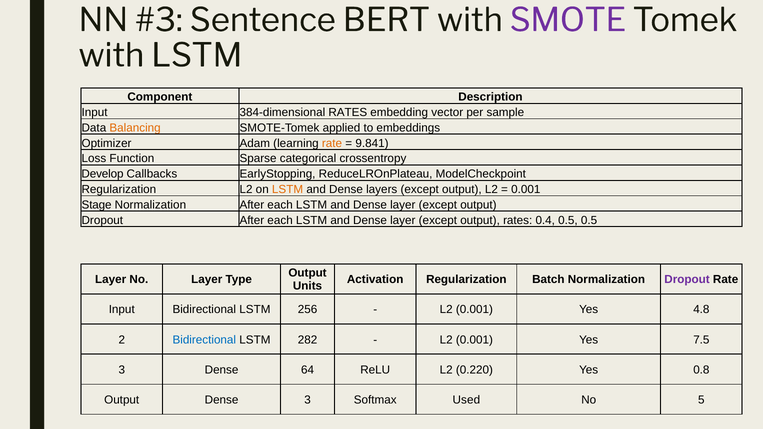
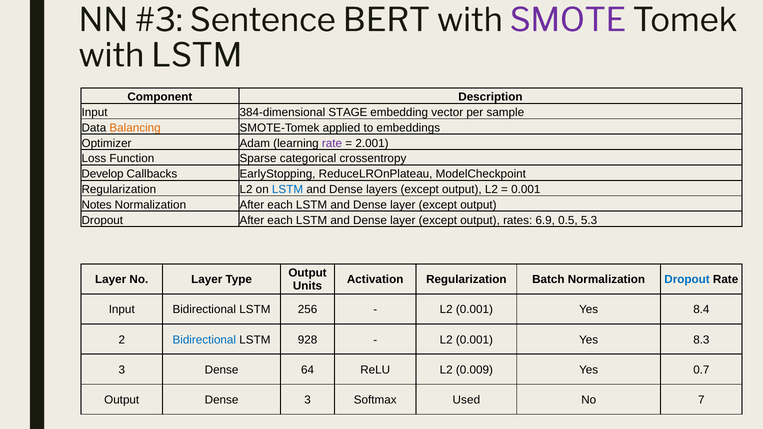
384-dimensional RATES: RATES -> STAGE
rate at (332, 143) colour: orange -> purple
9.841: 9.841 -> 2.001
LSTM at (288, 190) colour: orange -> blue
Stage: Stage -> Notes
0.4: 0.4 -> 6.9
0.5 0.5: 0.5 -> 5.3
Dropout at (687, 280) colour: purple -> blue
4.8: 4.8 -> 8.4
282: 282 -> 928
7.5: 7.5 -> 8.3
0.220: 0.220 -> 0.009
0.8: 0.8 -> 0.7
5: 5 -> 7
